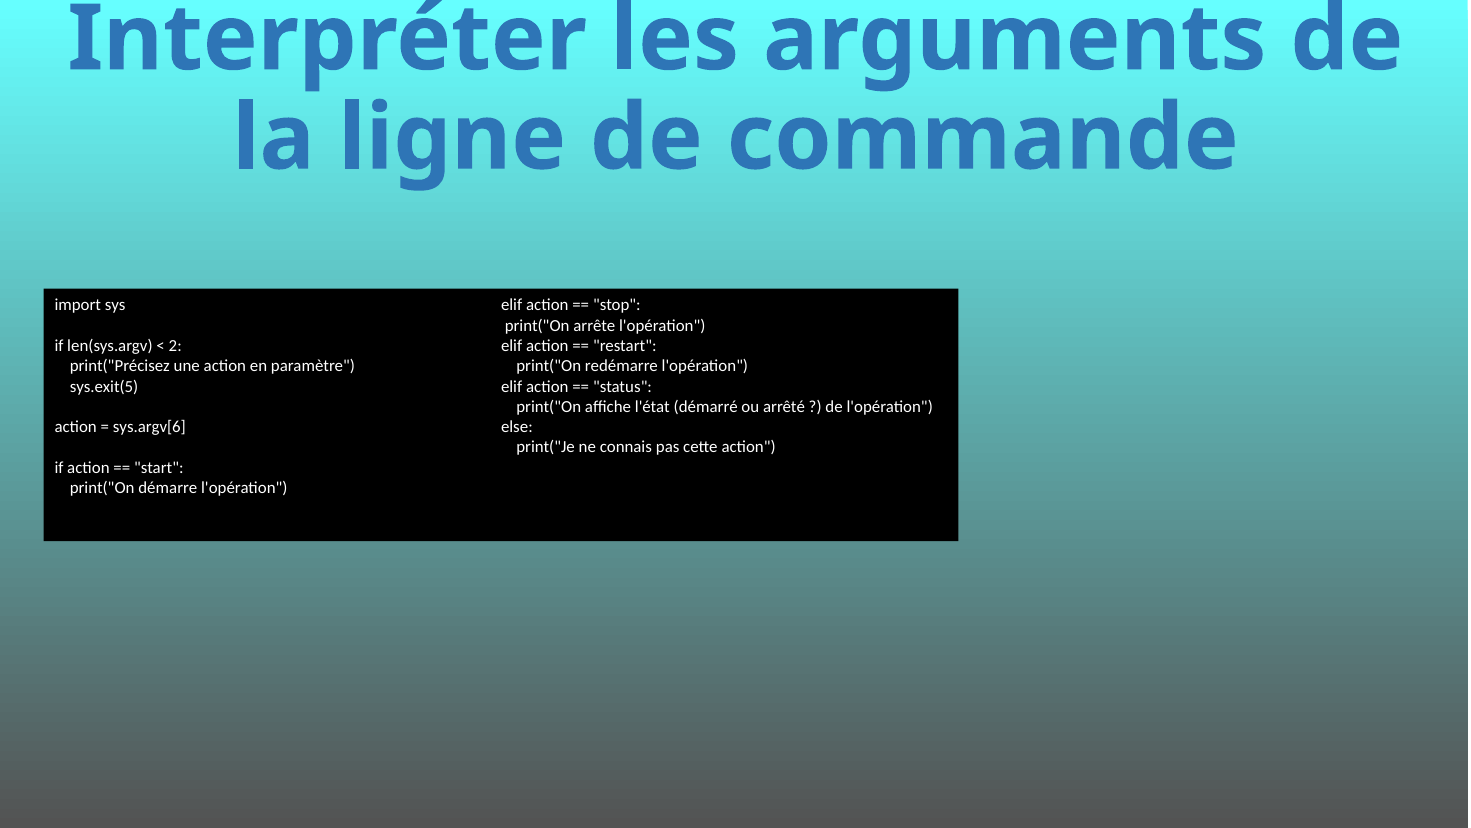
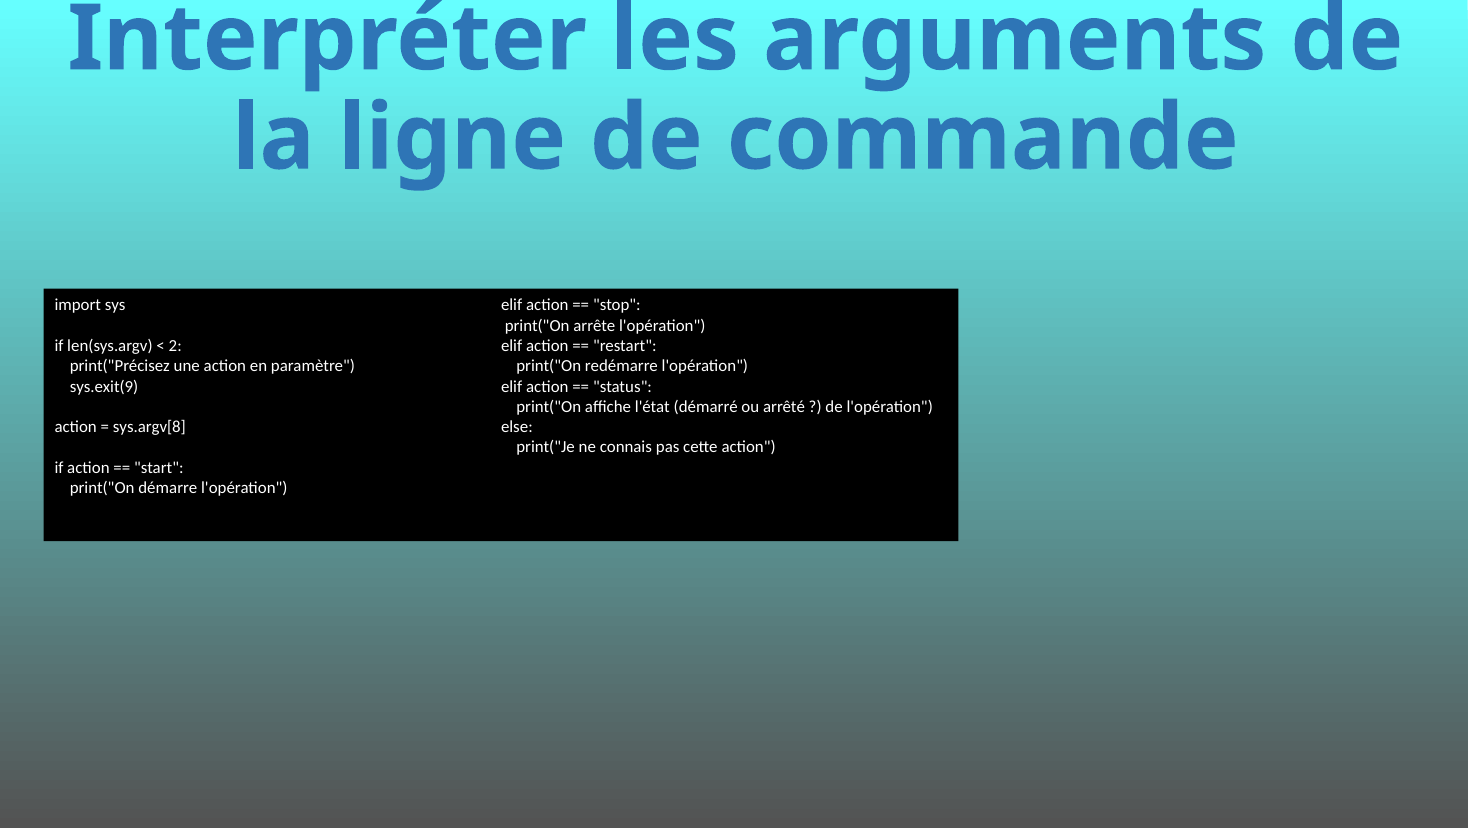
sys.exit(5: sys.exit(5 -> sys.exit(9
sys.argv[6: sys.argv[6 -> sys.argv[8
